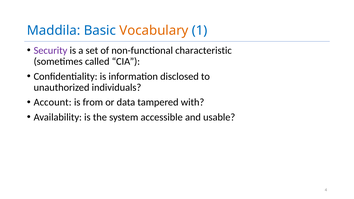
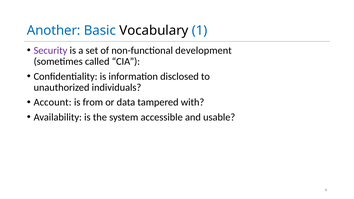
Maddila: Maddila -> Another
Vocabulary colour: orange -> black
characteristic: characteristic -> development
